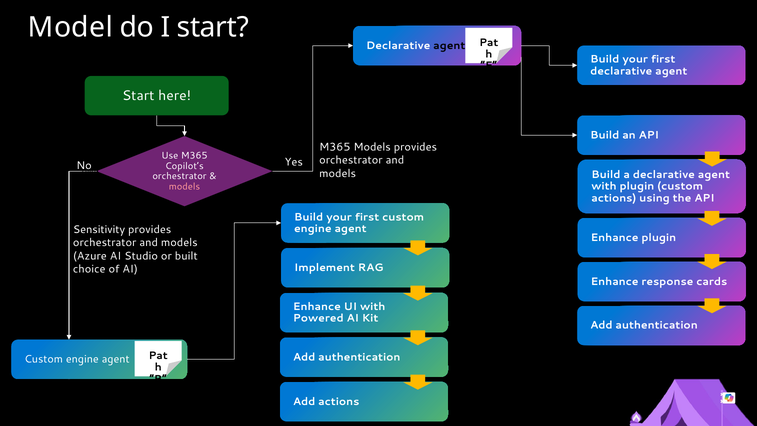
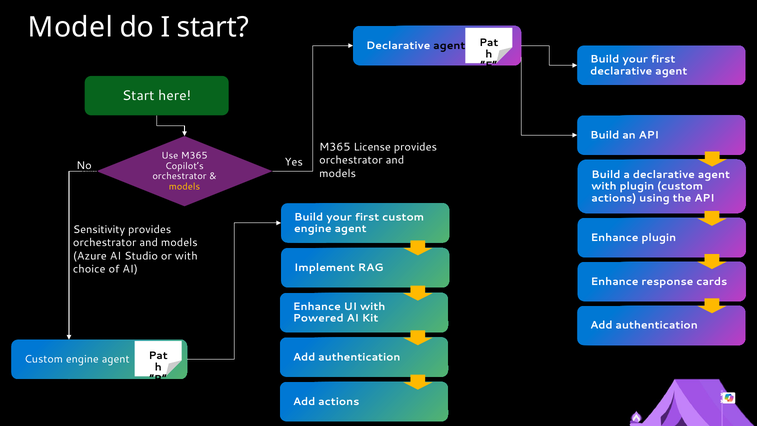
M365 Models: Models -> License
models at (184, 186) colour: pink -> yellow
or built: built -> with
